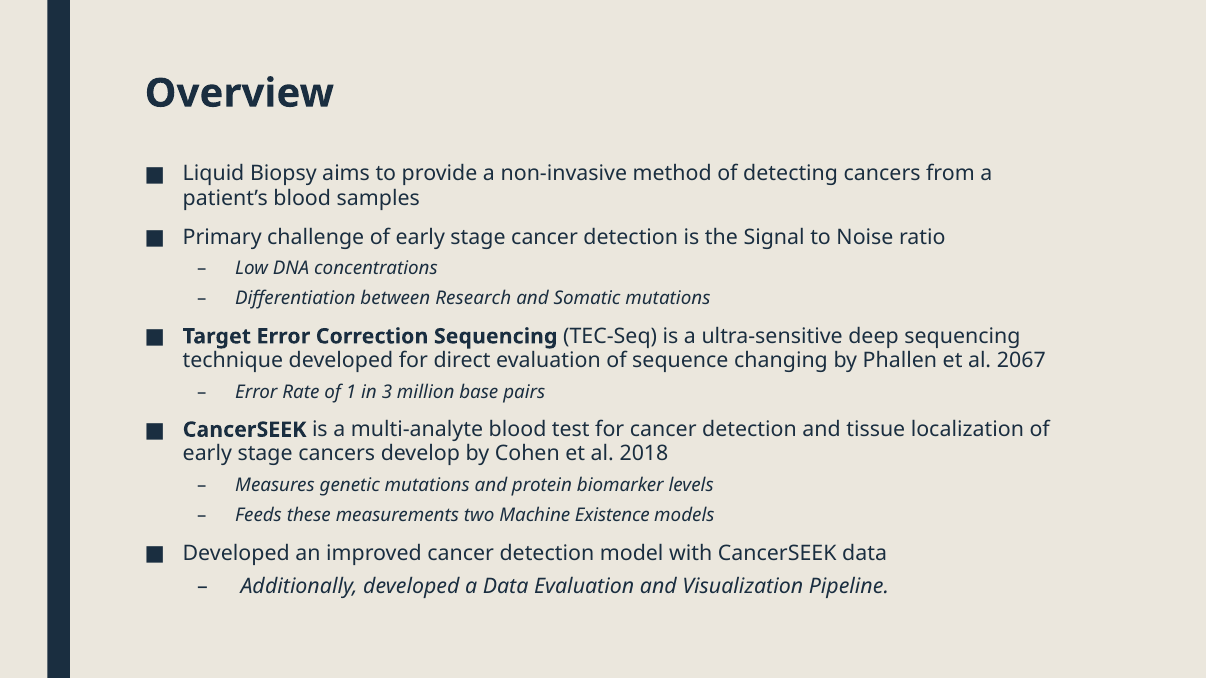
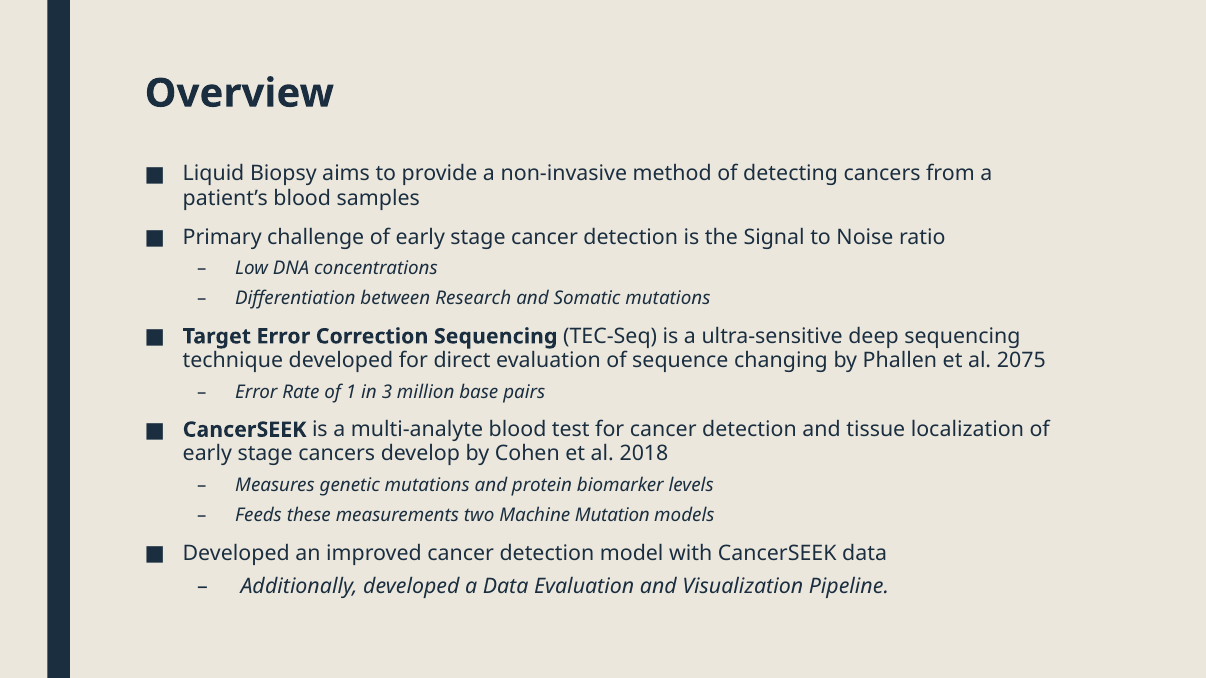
2067: 2067 -> 2075
Existence: Existence -> Mutation
